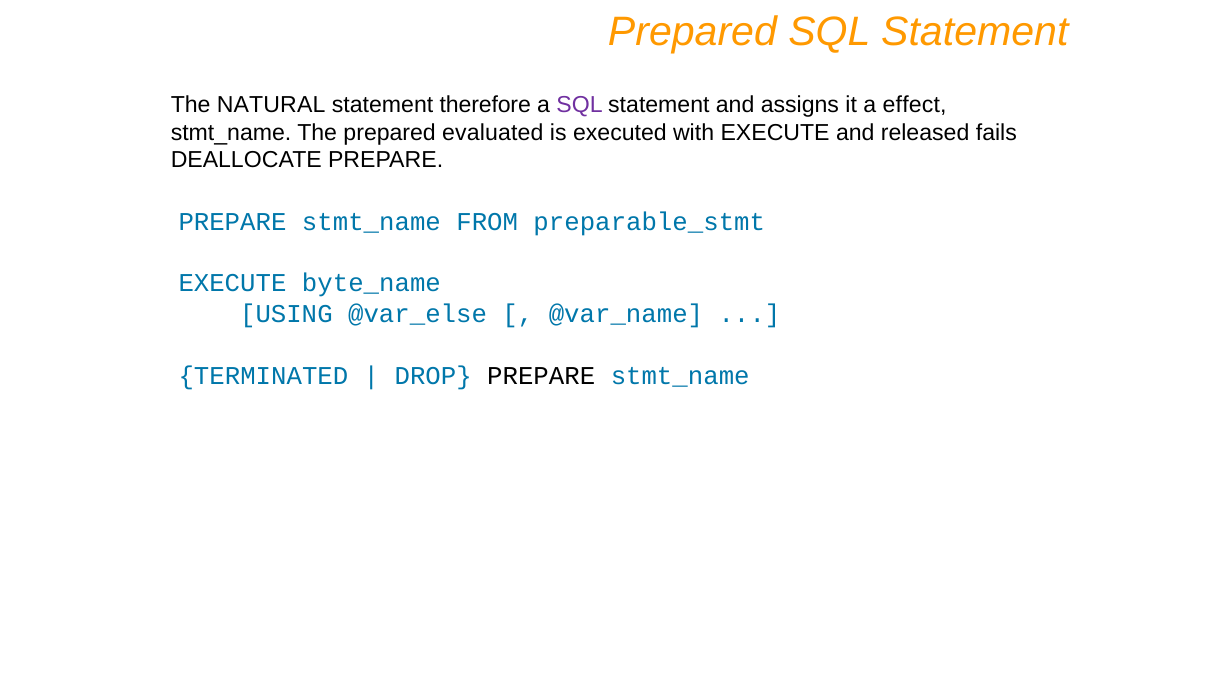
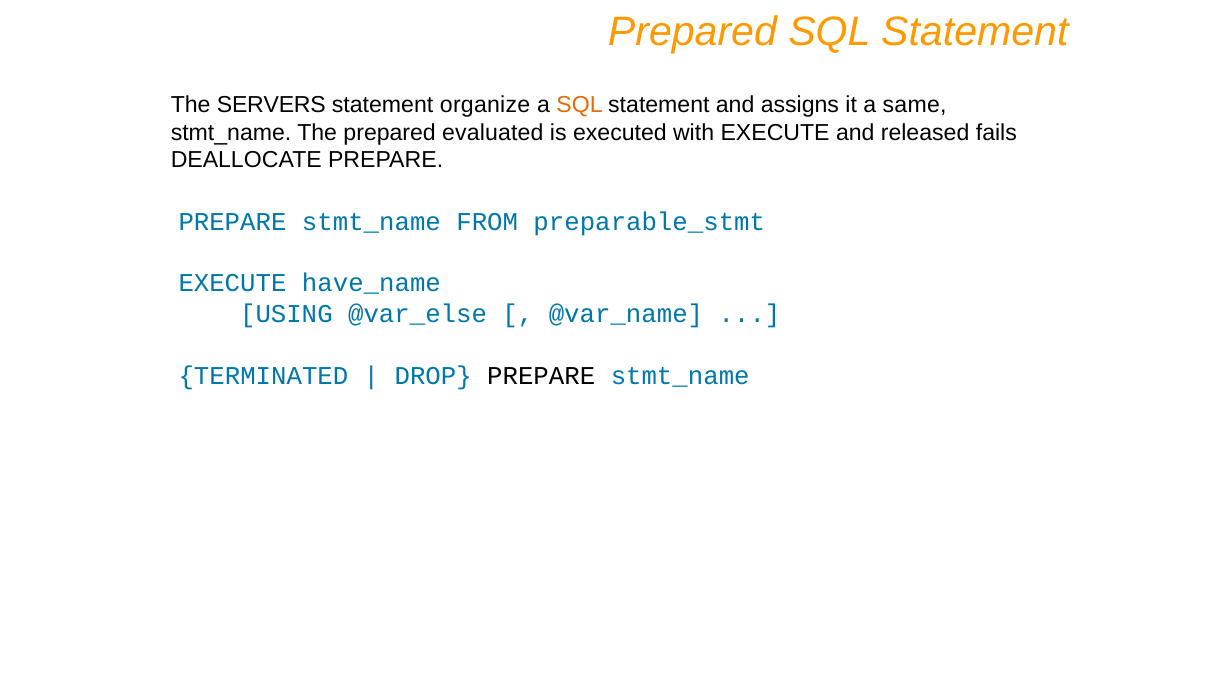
NATURAL: NATURAL -> SERVERS
therefore: therefore -> organize
SQL at (580, 105) colour: purple -> orange
effect: effect -> same
byte_name: byte_name -> have_name
